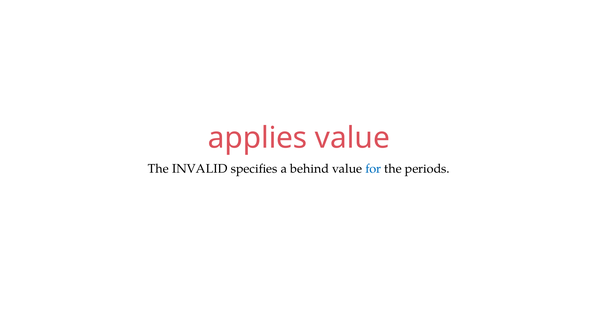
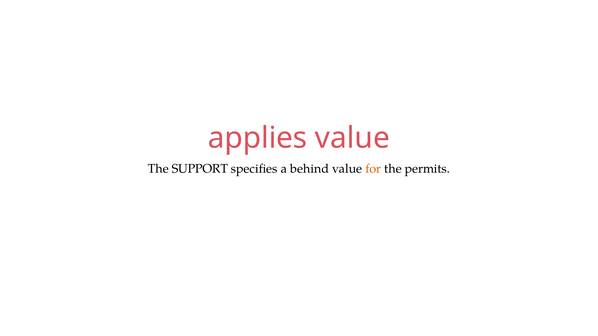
INVALID: INVALID -> SUPPORT
for colour: blue -> orange
periods: periods -> permits
